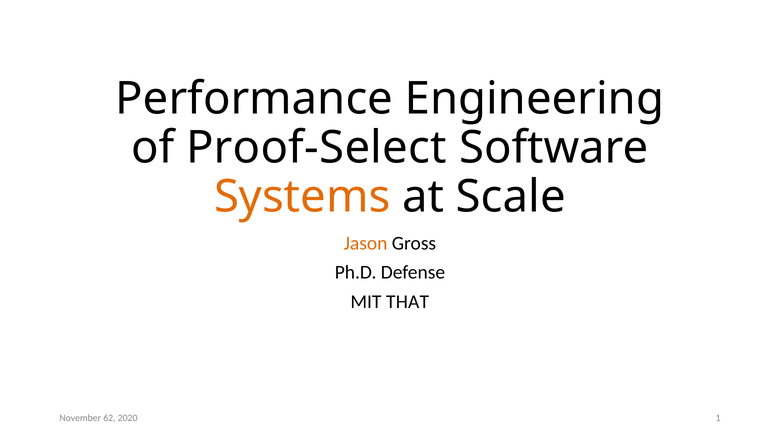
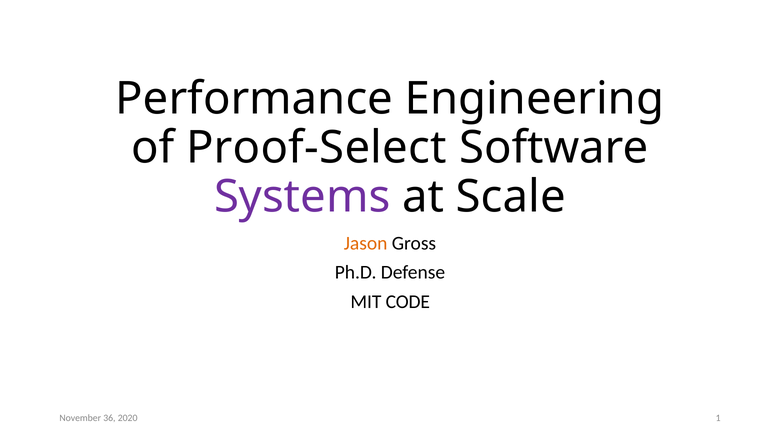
Systems colour: orange -> purple
THAT: THAT -> CODE
62: 62 -> 36
